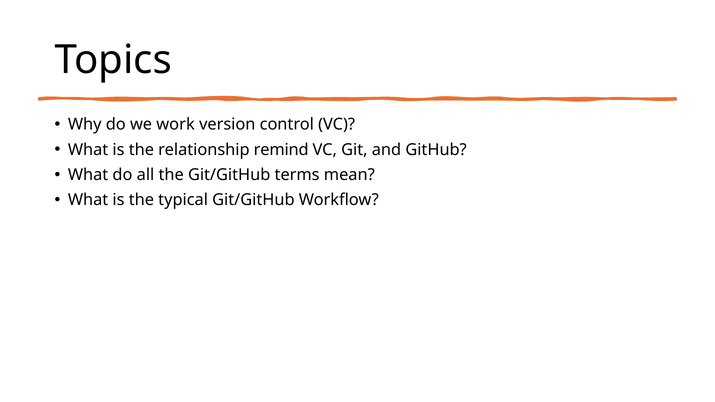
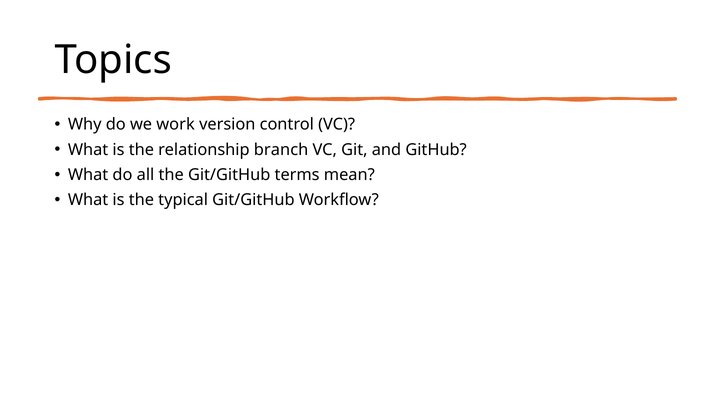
remind: remind -> branch
